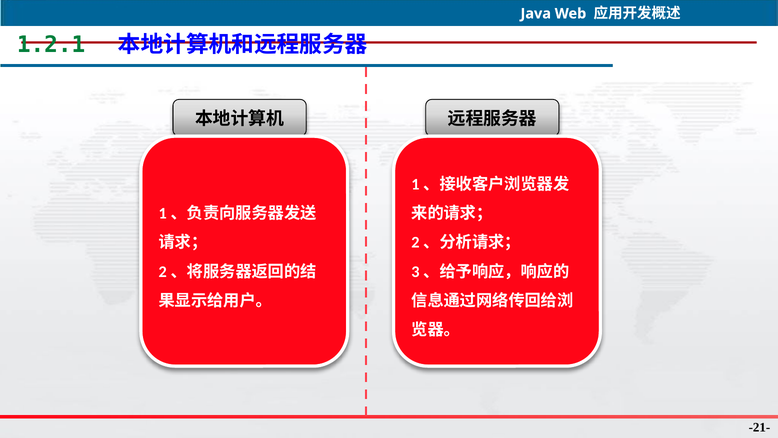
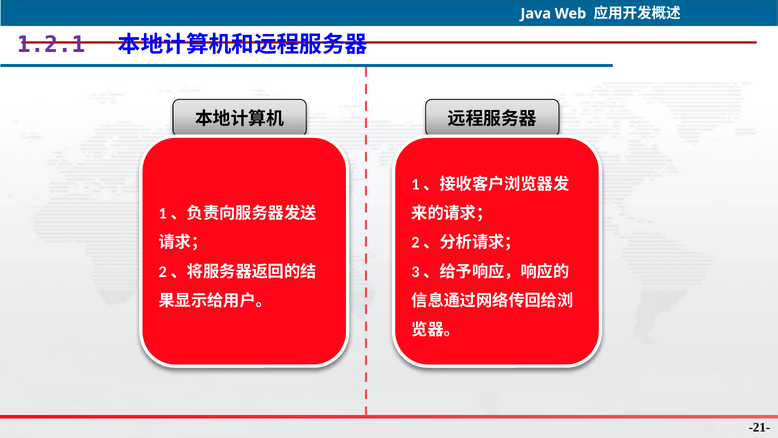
1.2.1 colour: green -> purple
